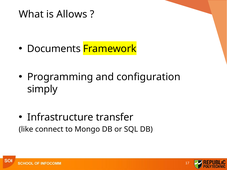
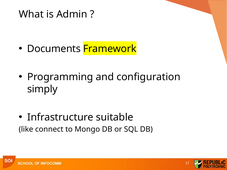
Allows: Allows -> Admin
transfer: transfer -> suitable
